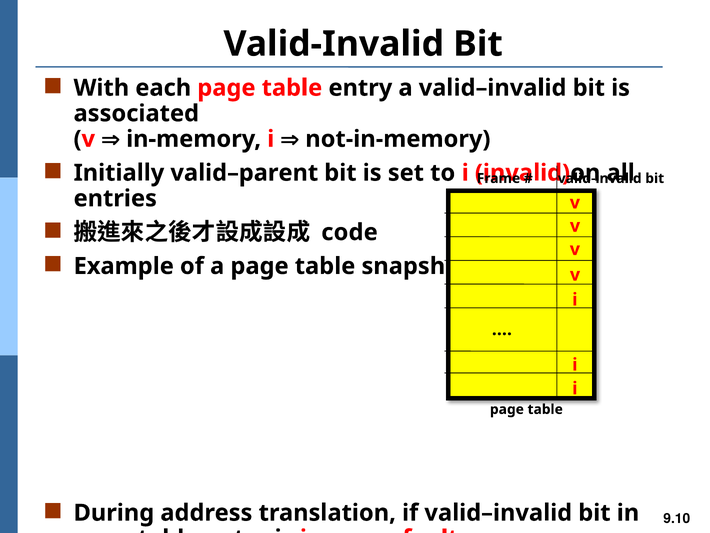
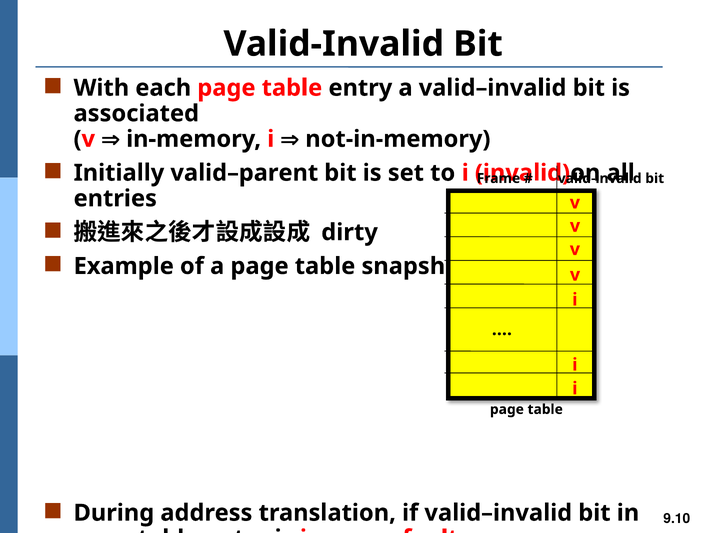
code: code -> dirty
